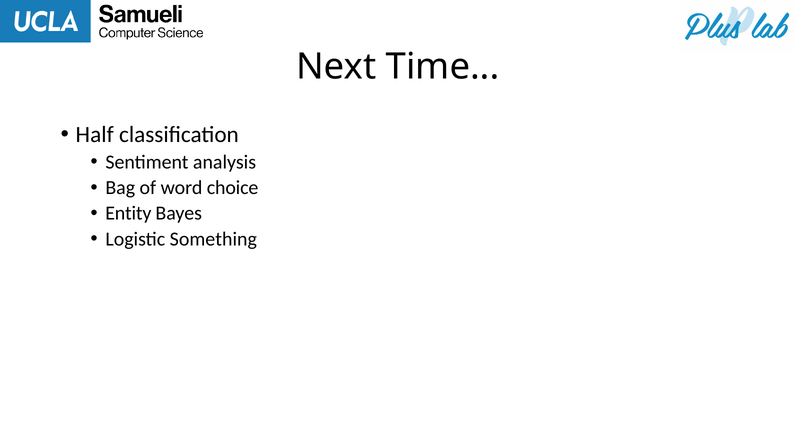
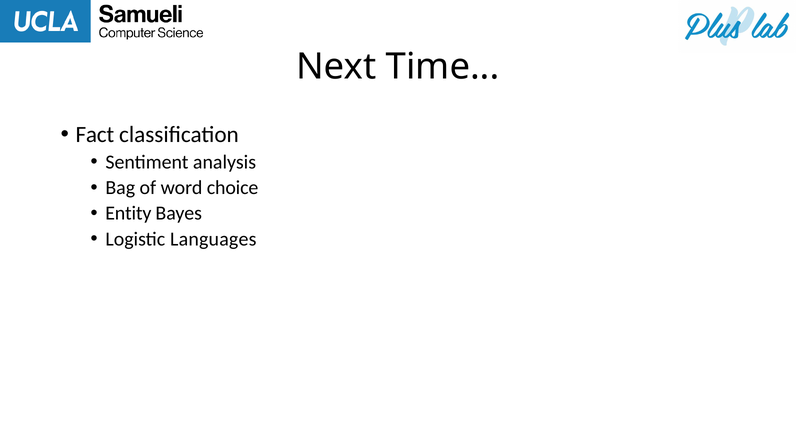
Half: Half -> Fact
Something: Something -> Languages
